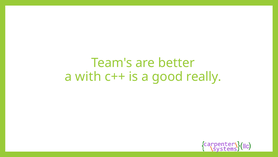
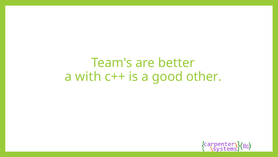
really: really -> other
